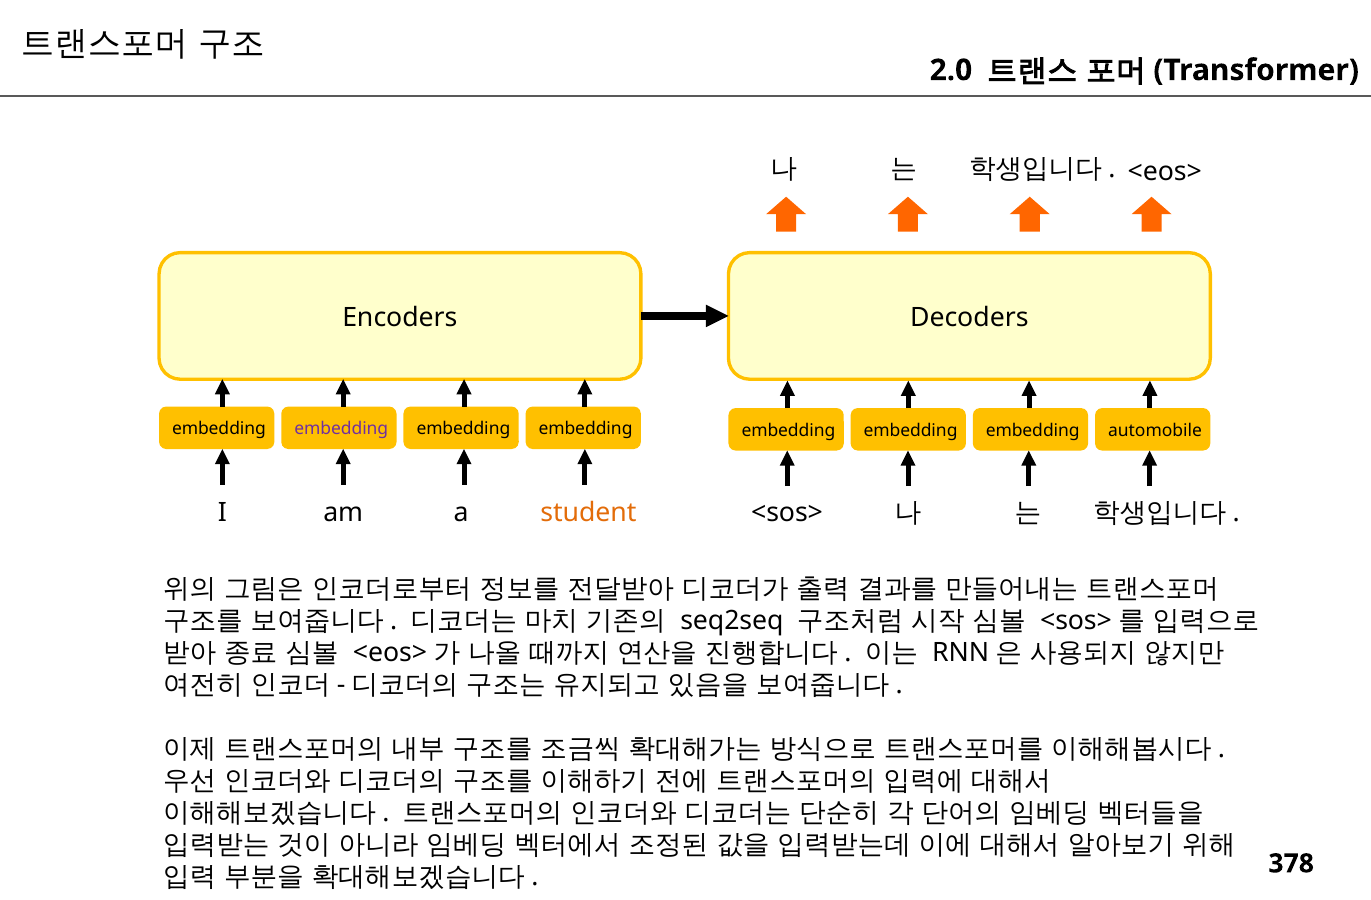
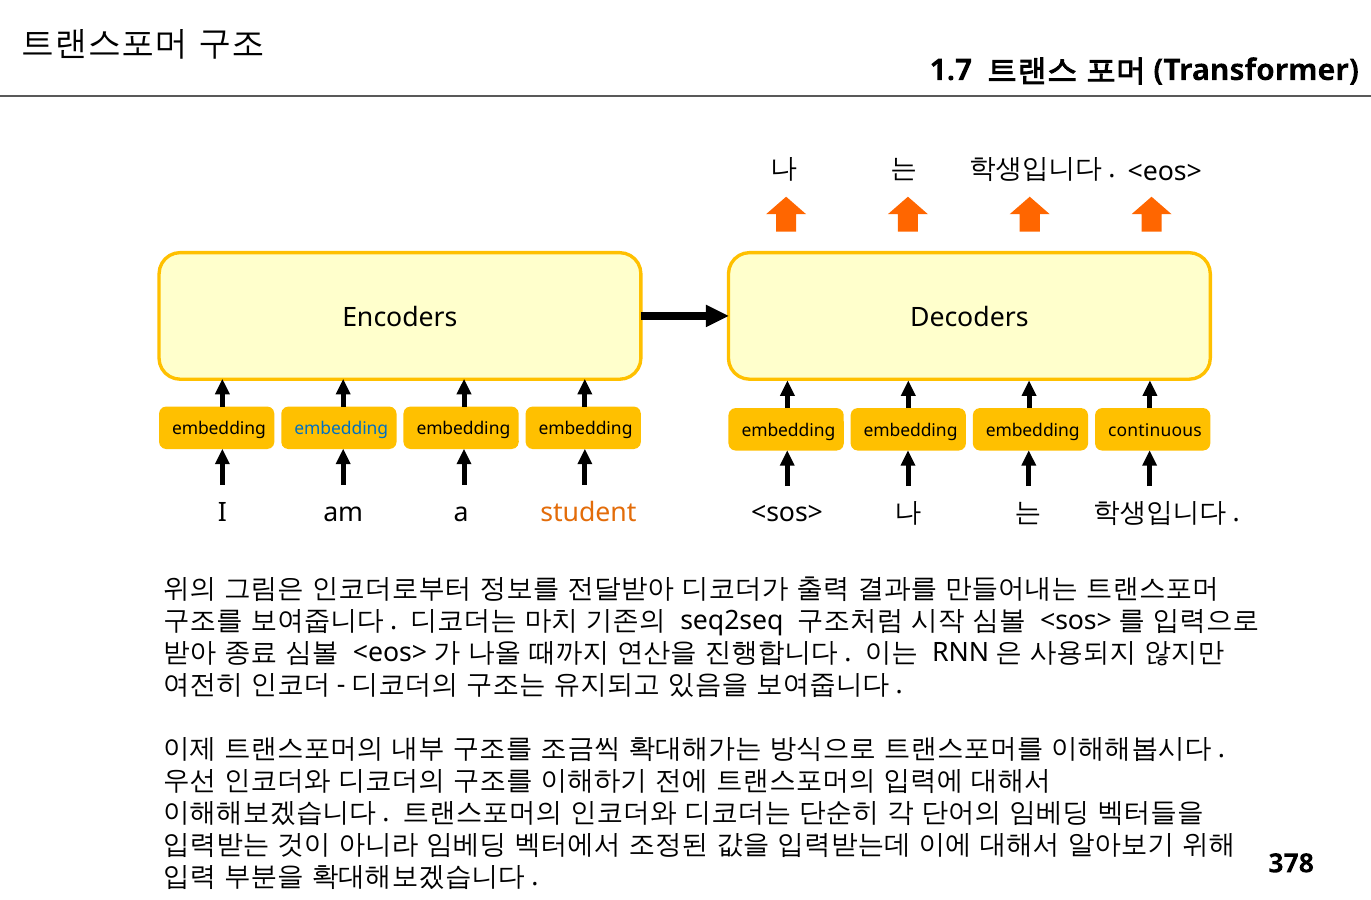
2.0: 2.0 -> 1.7
embedding at (341, 429) colour: purple -> blue
automobile: automobile -> continuous
